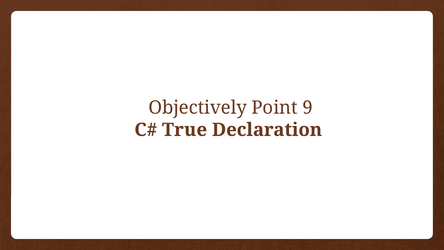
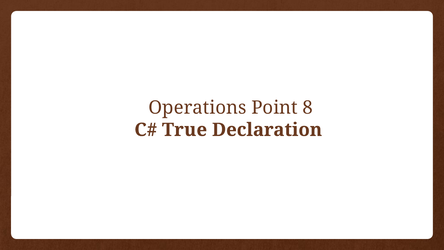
Objectively: Objectively -> Operations
9: 9 -> 8
